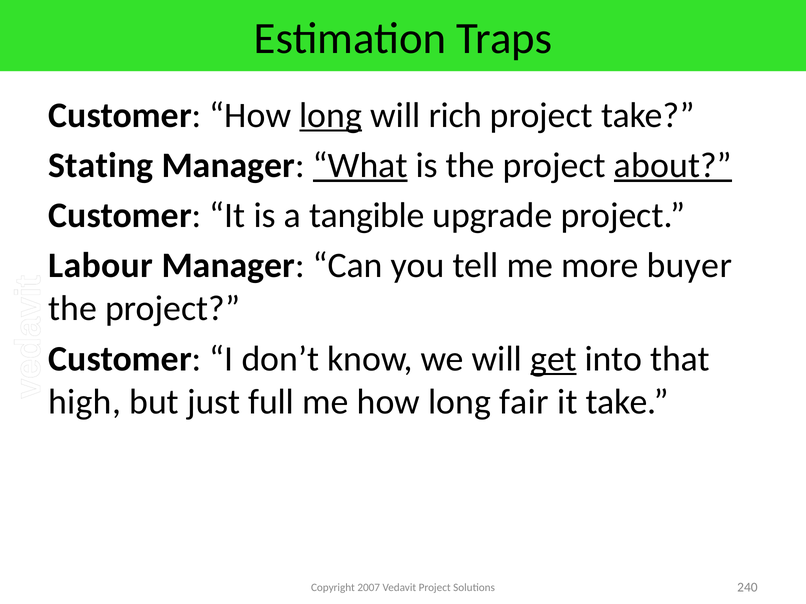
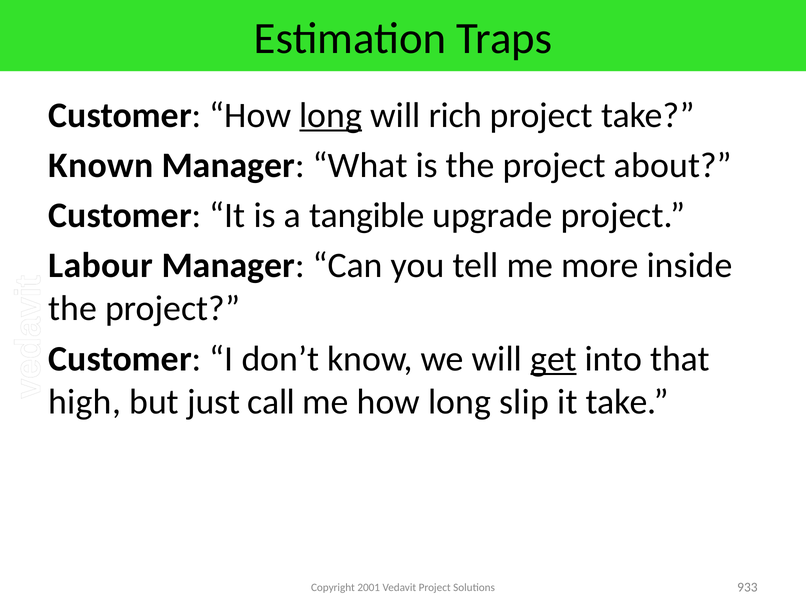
Stating: Stating -> Known
What underline: present -> none
about underline: present -> none
buyer: buyer -> inside
full: full -> call
fair: fair -> slip
2007: 2007 -> 2001
240: 240 -> 933
